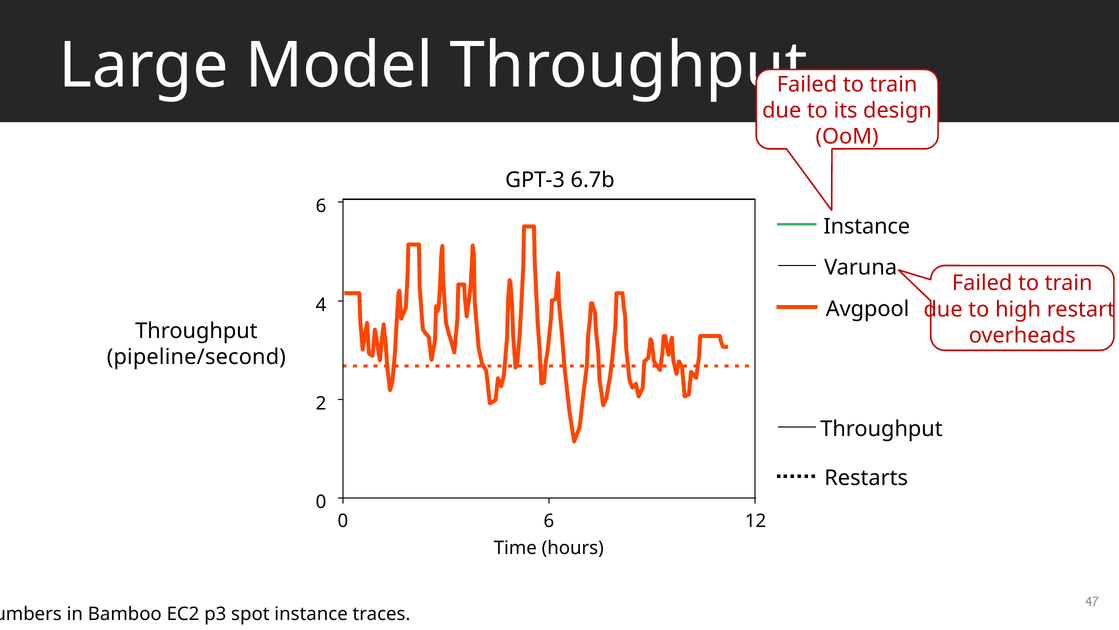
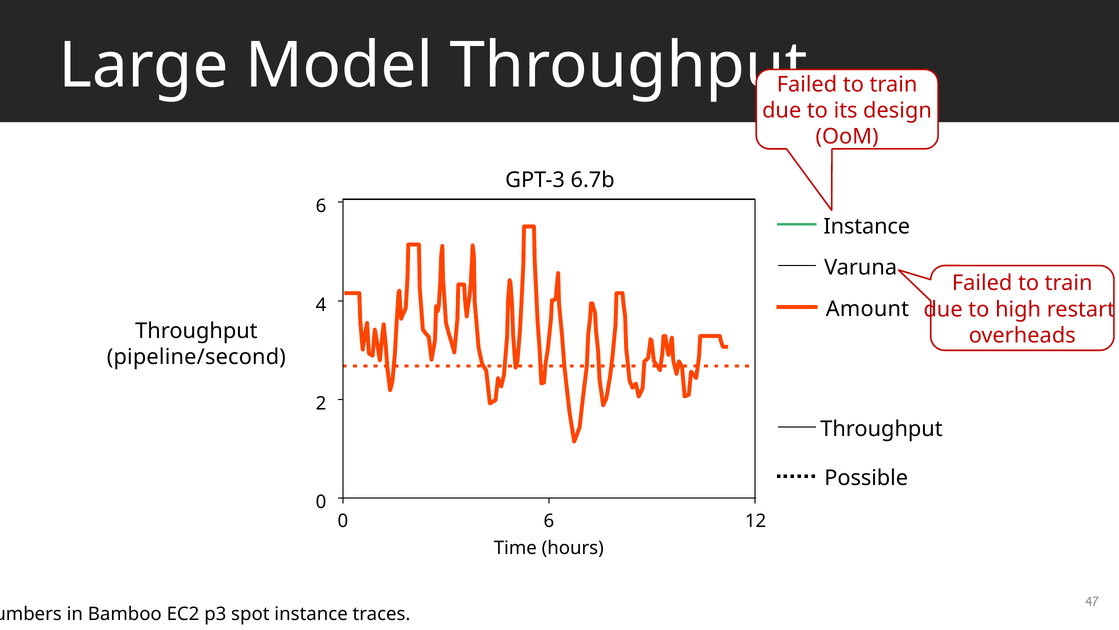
Avgpool: Avgpool -> Amount
Restarts: Restarts -> Possible
